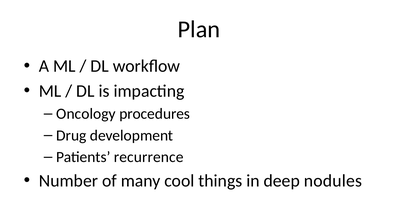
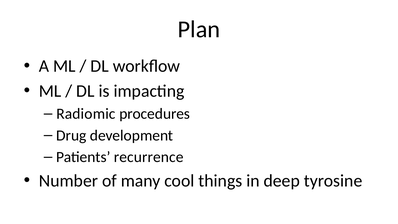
Oncology: Oncology -> Radiomic
nodules: nodules -> tyrosine
